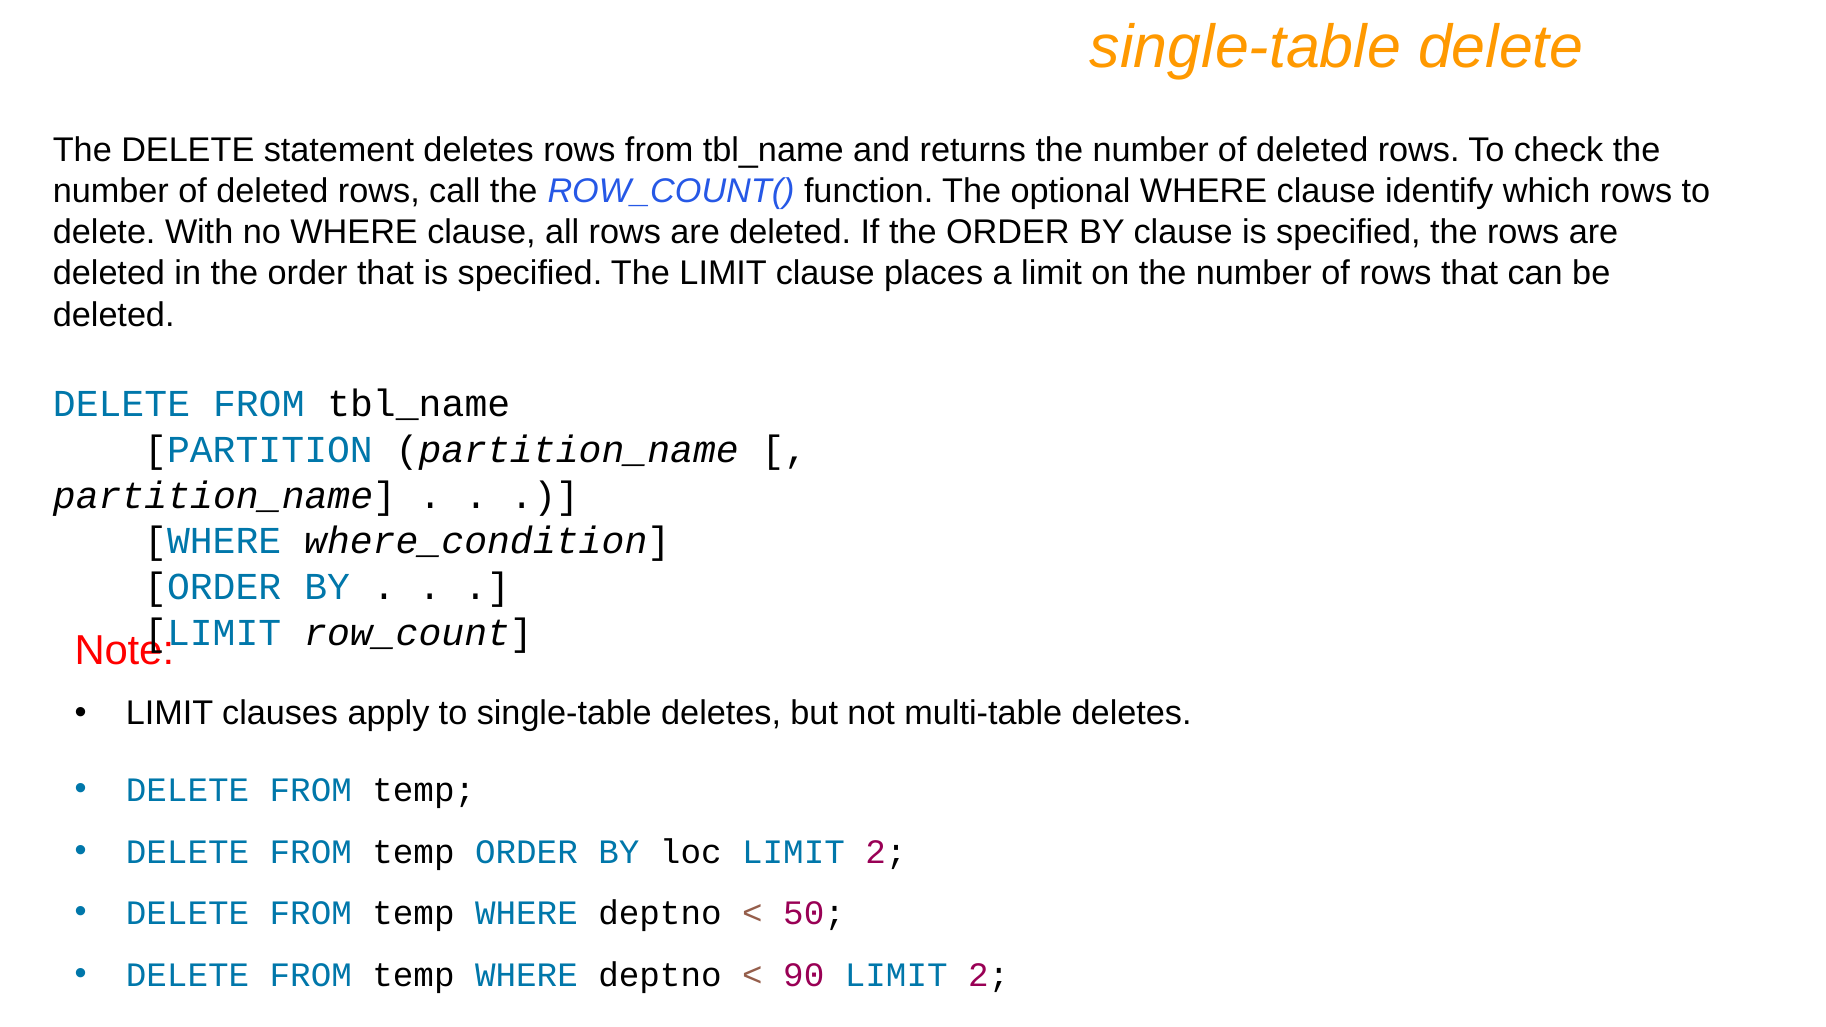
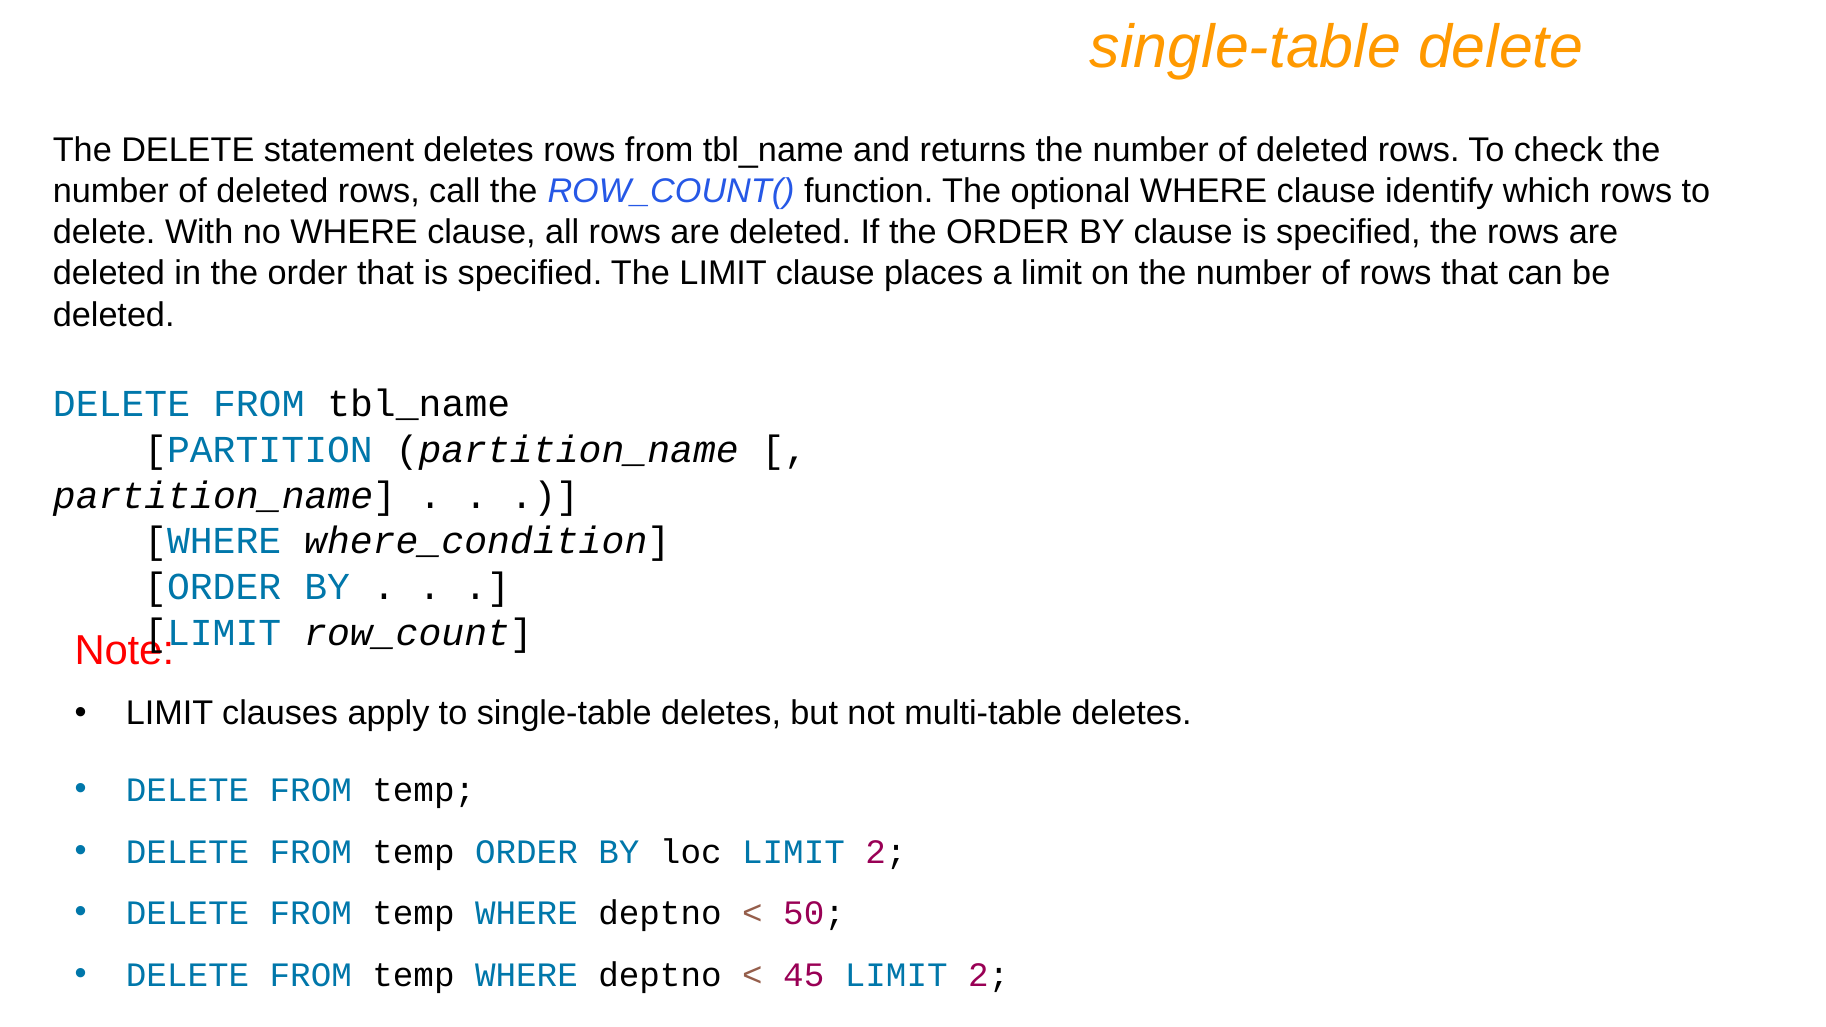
90: 90 -> 45
